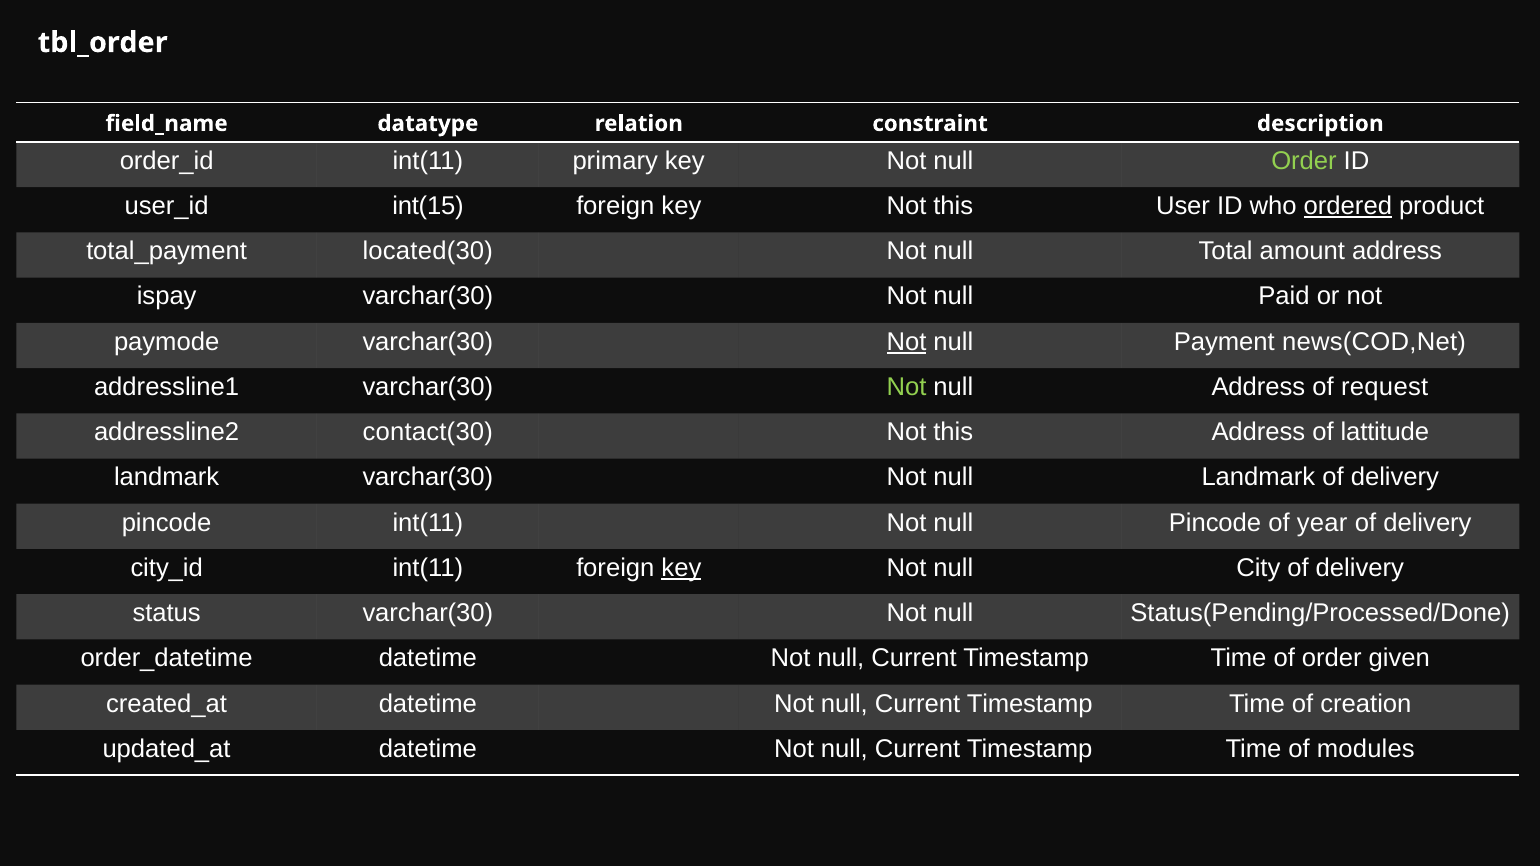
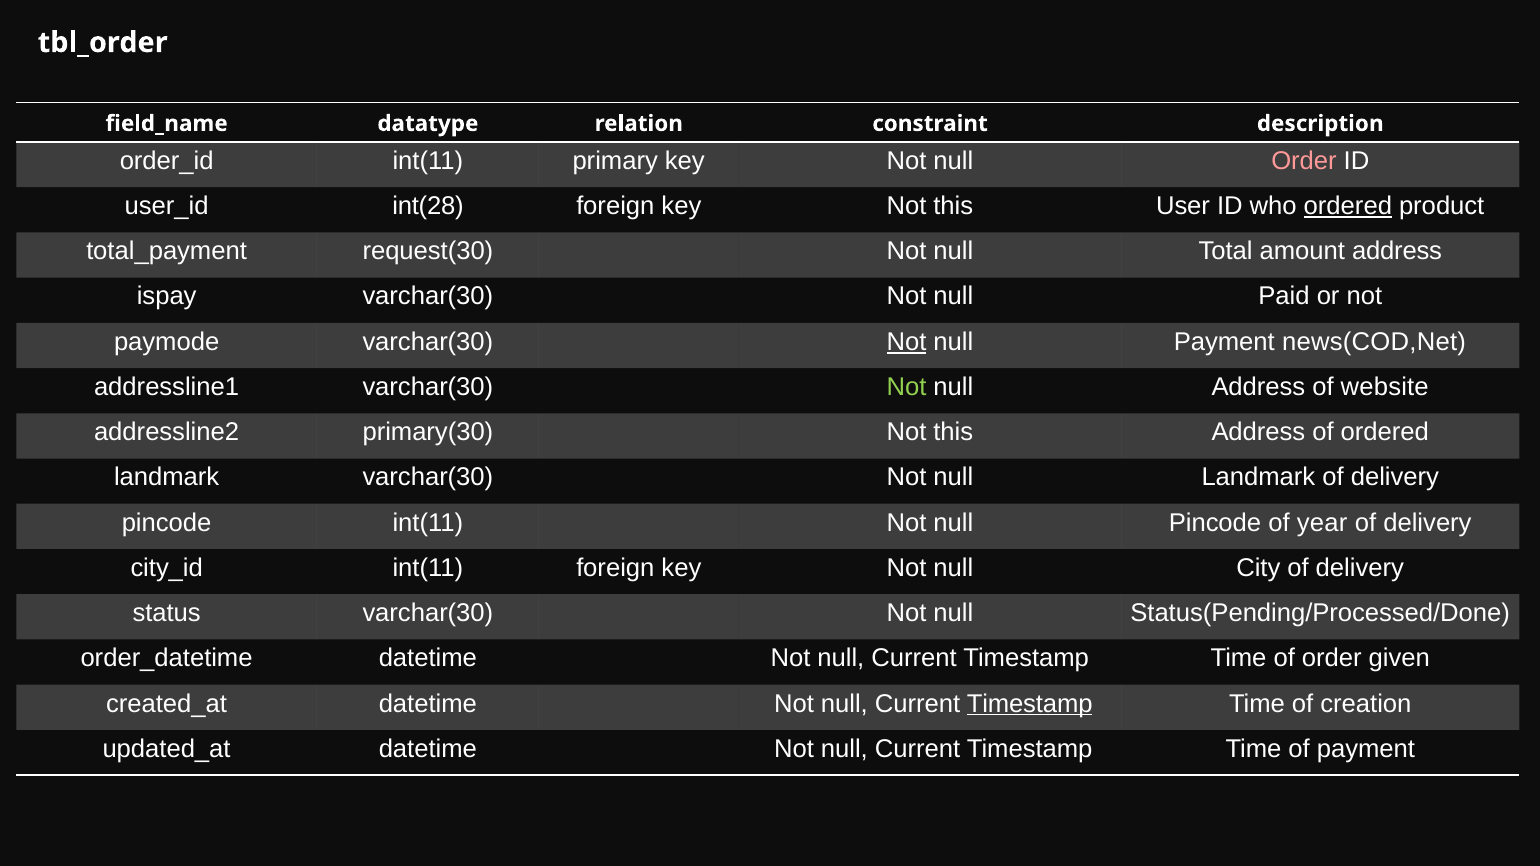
Order at (1304, 161) colour: light green -> pink
int(15: int(15 -> int(28
located(30: located(30 -> request(30
request: request -> website
contact(30: contact(30 -> primary(30
of lattitude: lattitude -> ordered
key at (681, 568) underline: present -> none
Timestamp at (1030, 704) underline: none -> present
of modules: modules -> payment
